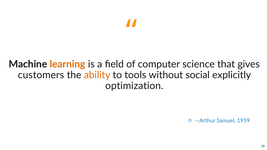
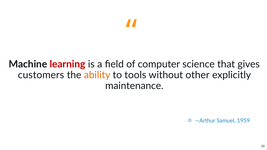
learning colour: orange -> red
social: social -> other
optimization: optimization -> maintenance
